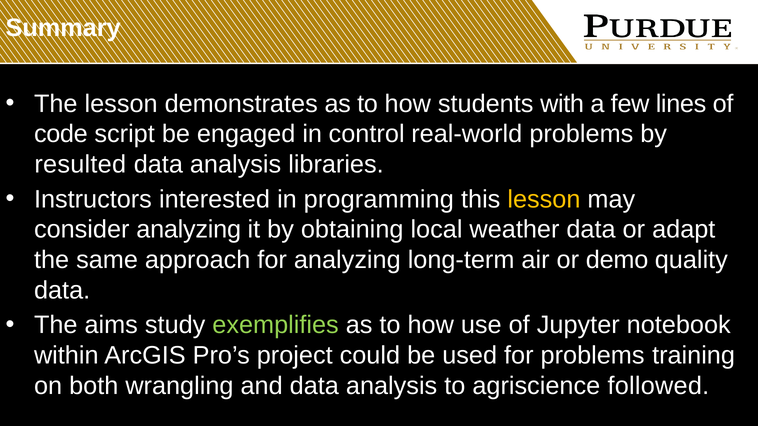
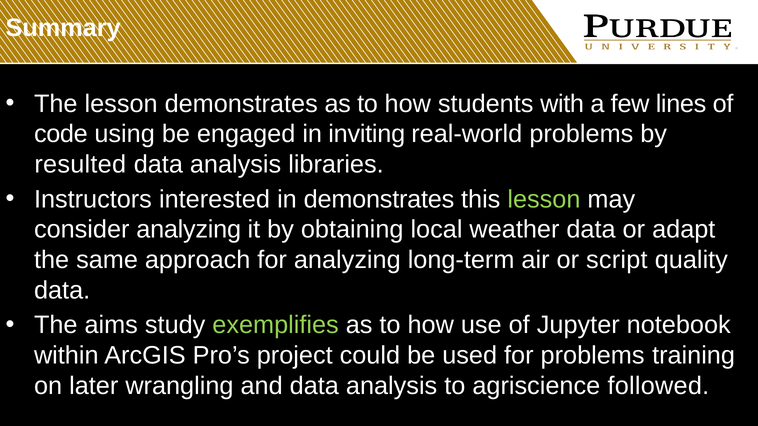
script: script -> using
control: control -> inviting
in programming: programming -> demonstrates
lesson at (544, 199) colour: yellow -> light green
demo: demo -> script
both: both -> later
